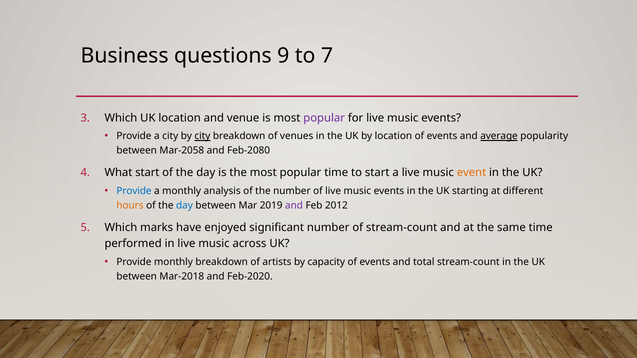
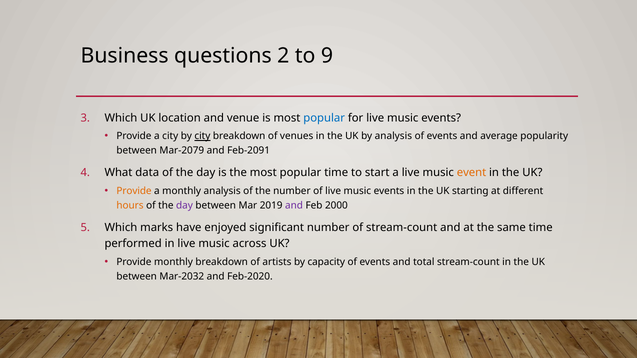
9: 9 -> 2
7: 7 -> 9
popular at (324, 118) colour: purple -> blue
by location: location -> analysis
average underline: present -> none
Mar-2058: Mar-2058 -> Mar-2079
Feb-2080: Feb-2080 -> Feb-2091
What start: start -> data
Provide at (134, 191) colour: blue -> orange
day at (184, 206) colour: blue -> purple
2012: 2012 -> 2000
Mar-2018: Mar-2018 -> Mar-2032
